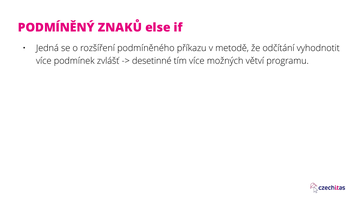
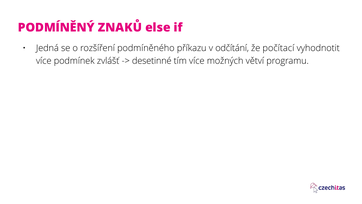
metodě: metodě -> odčítání
odčítání: odčítání -> počítací
